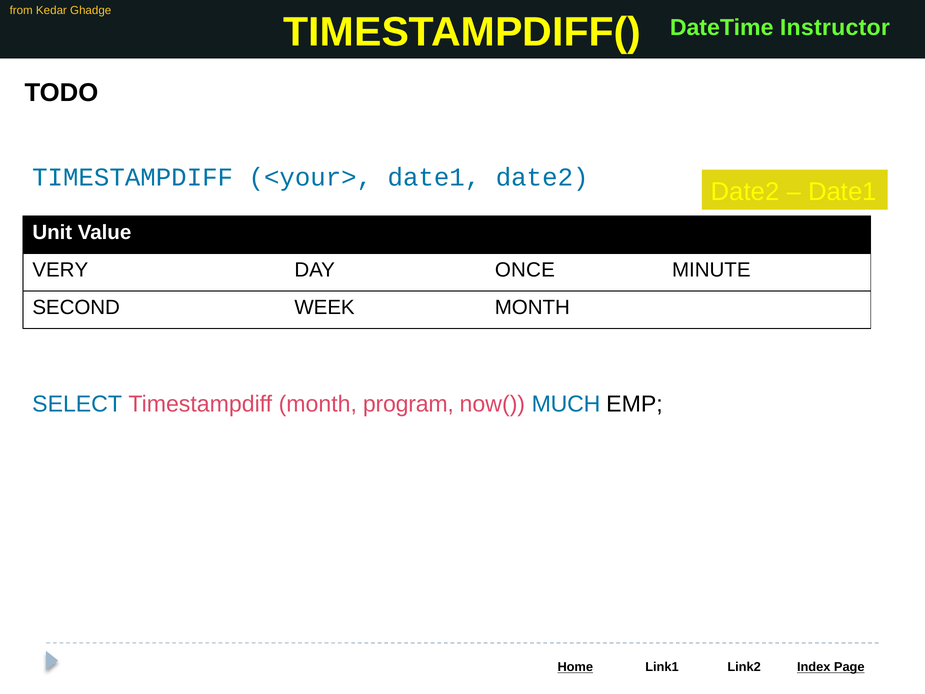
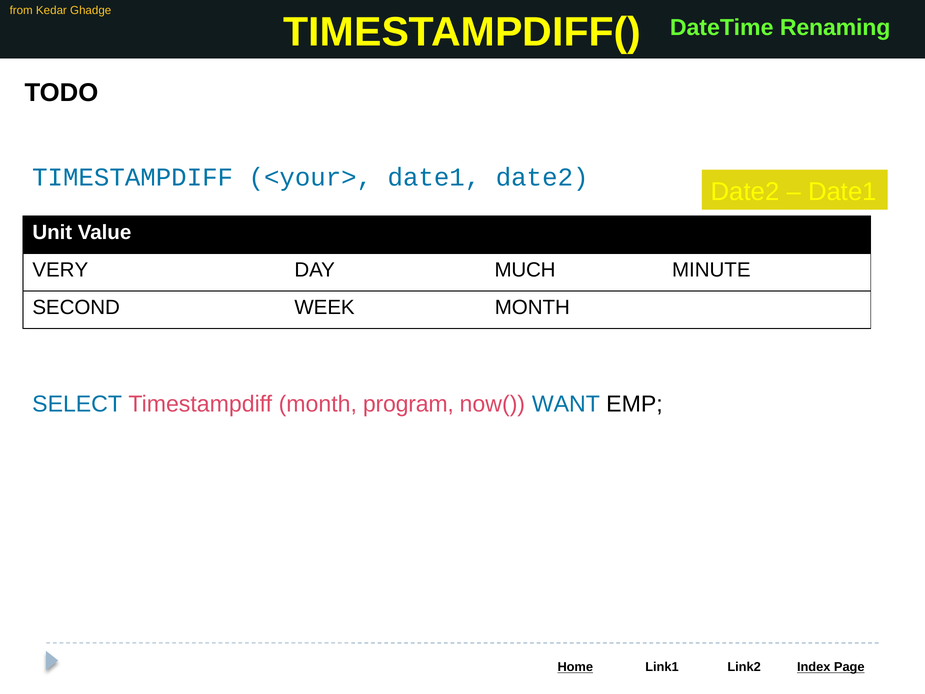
Instructor: Instructor -> Renaming
ONCE: ONCE -> MUCH
MUCH: MUCH -> WANT
